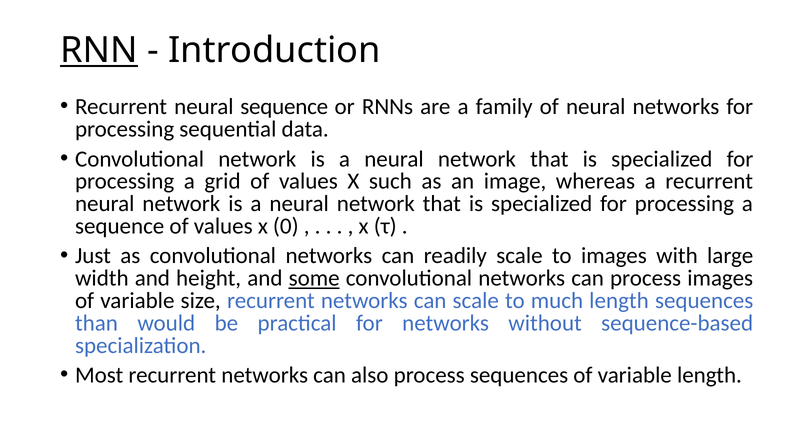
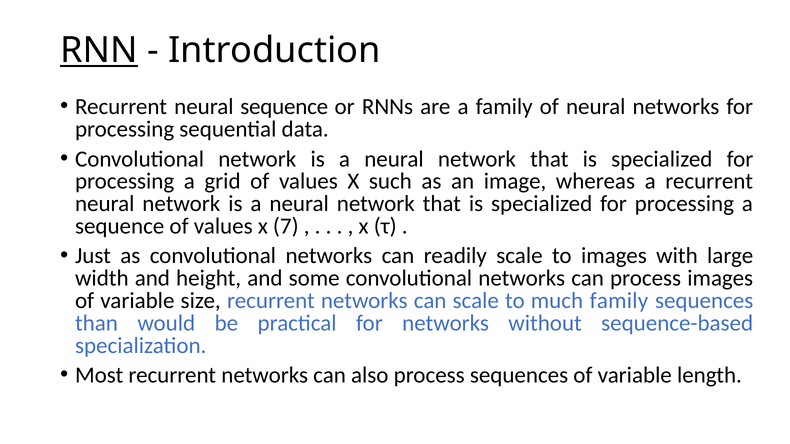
0: 0 -> 7
some underline: present -> none
much length: length -> family
